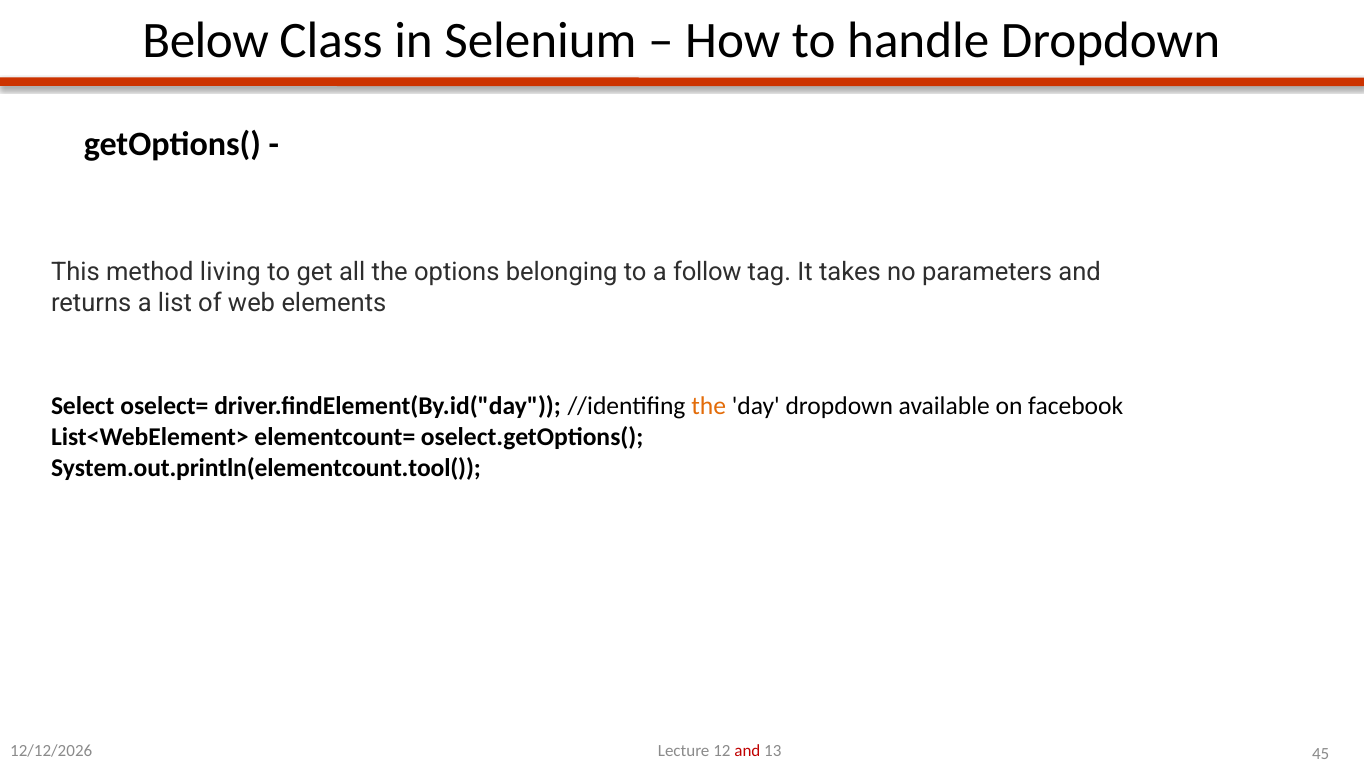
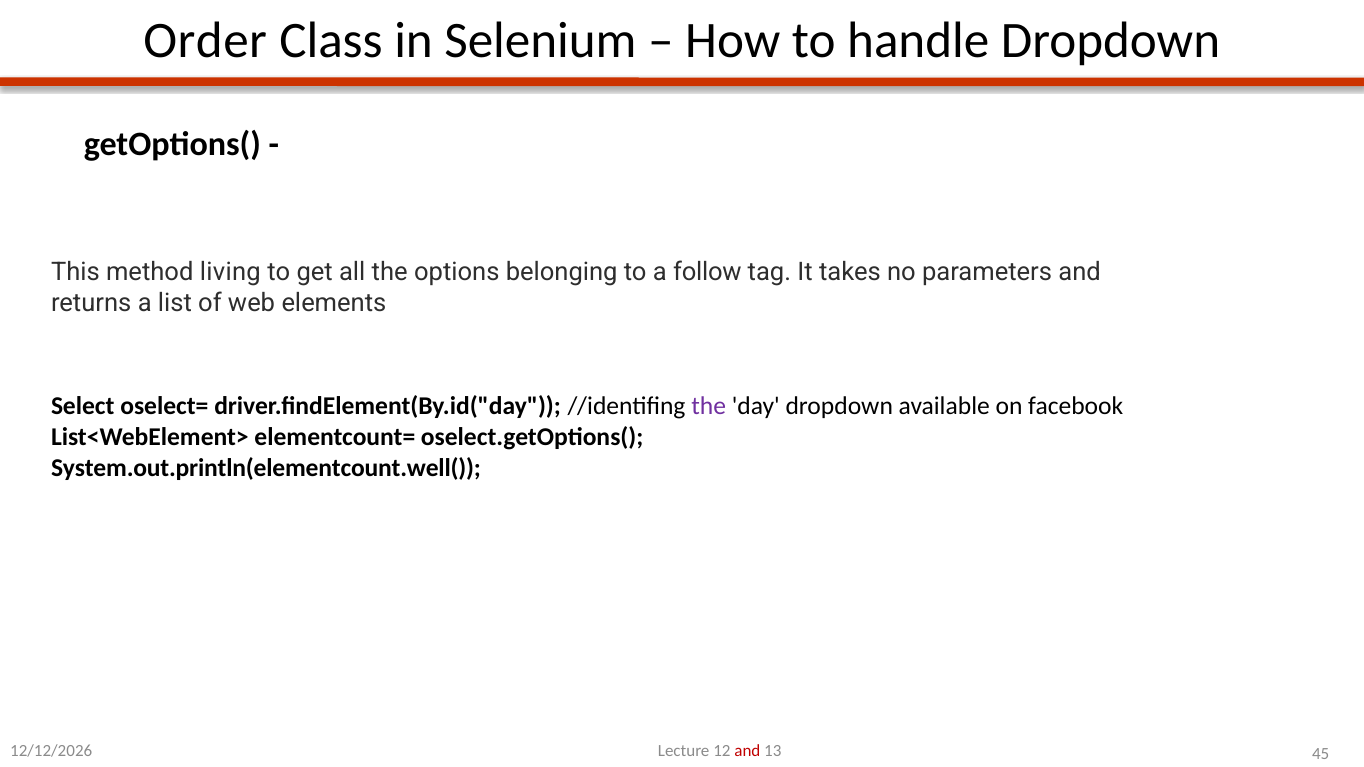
Below: Below -> Order
the at (709, 407) colour: orange -> purple
System.out.println(elementcount.tool(: System.out.println(elementcount.tool( -> System.out.println(elementcount.well(
